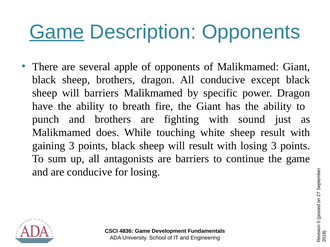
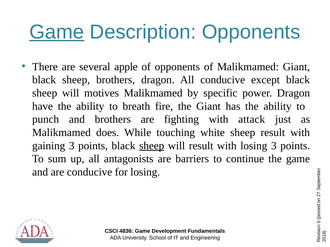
will barriers: barriers -> motives
sound: sound -> attack
sheep at (152, 146) underline: none -> present
